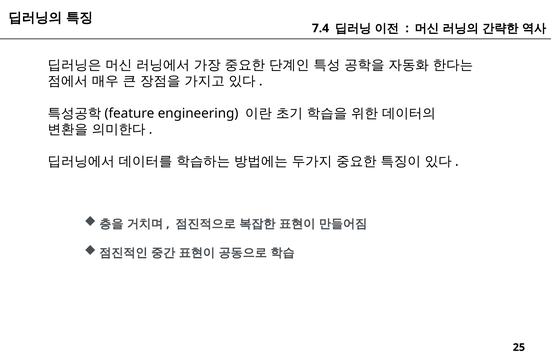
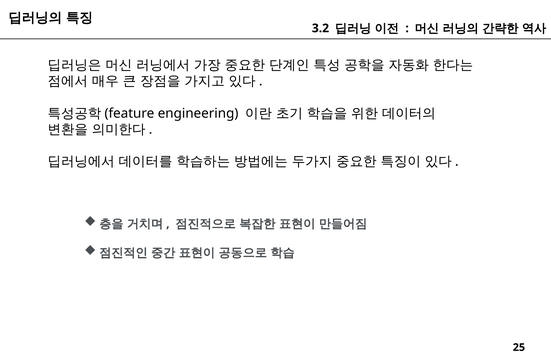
7.4: 7.4 -> 3.2
